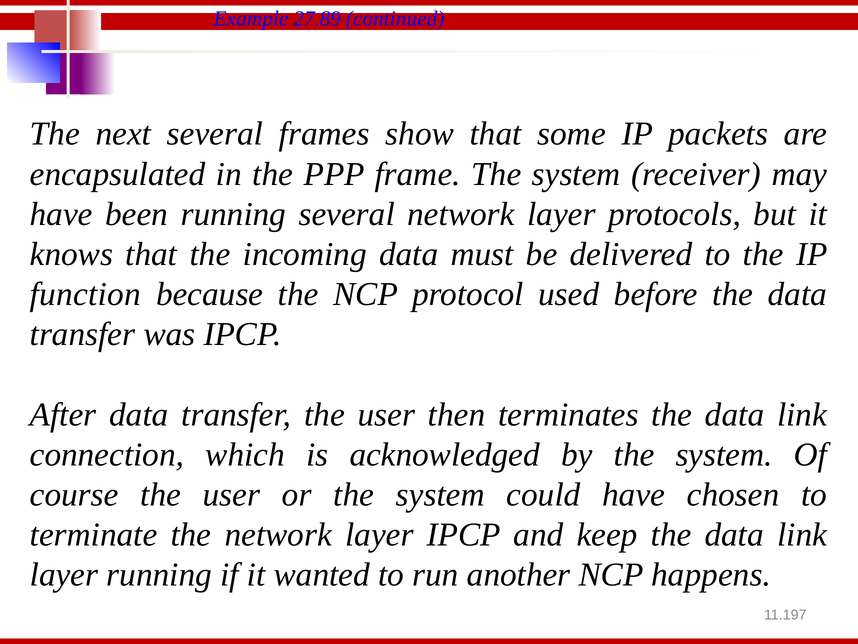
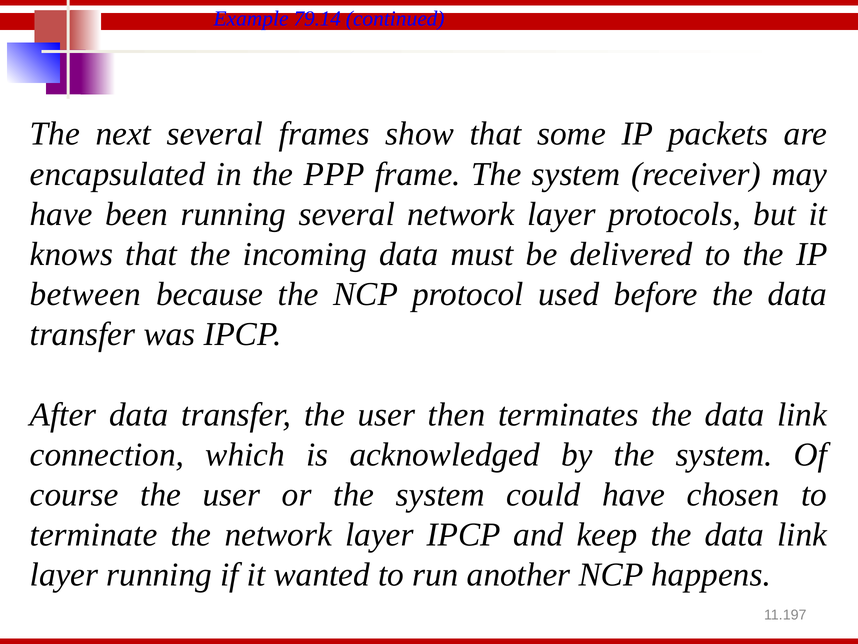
27.89: 27.89 -> 79.14
function: function -> between
